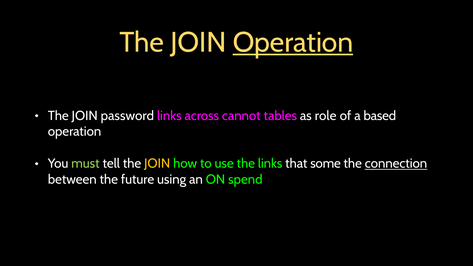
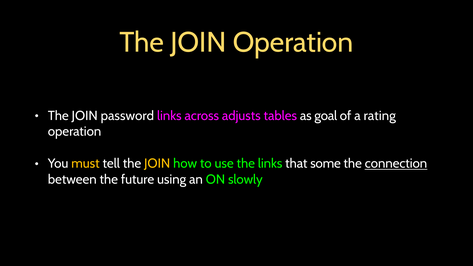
Operation at (293, 42) underline: present -> none
cannot: cannot -> adjusts
role: role -> goal
based: based -> rating
must colour: light green -> yellow
spend: spend -> slowly
